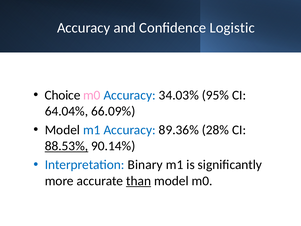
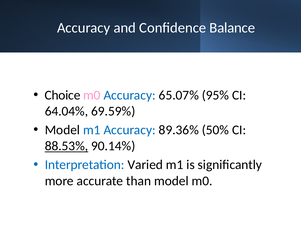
Logistic: Logistic -> Balance
34.03%: 34.03% -> 65.07%
66.09%: 66.09% -> 69.59%
28%: 28% -> 50%
Binary: Binary -> Varied
than underline: present -> none
